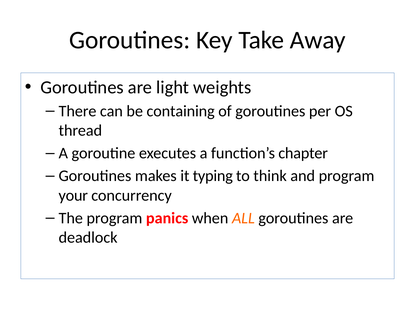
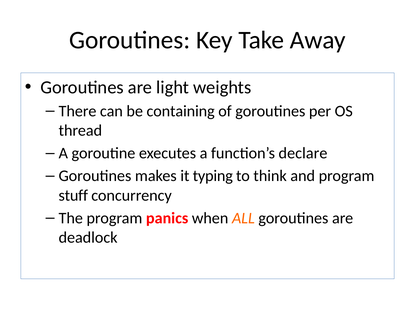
chapter: chapter -> declare
your: your -> stuff
